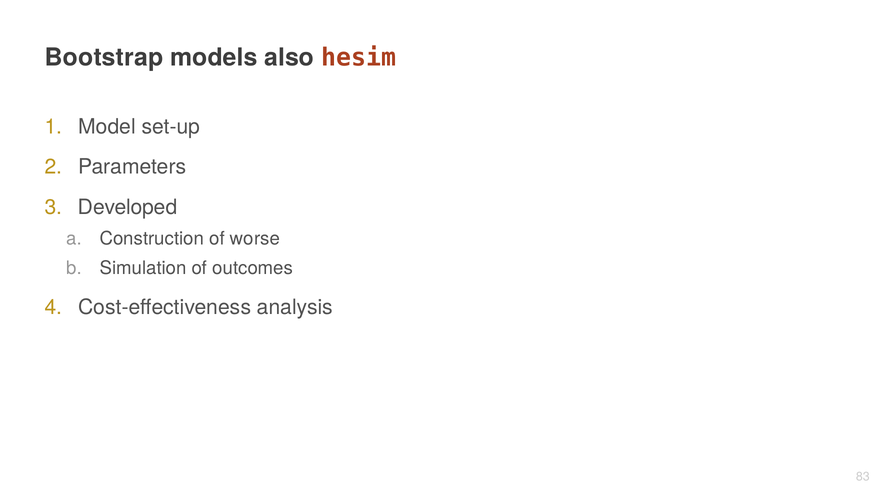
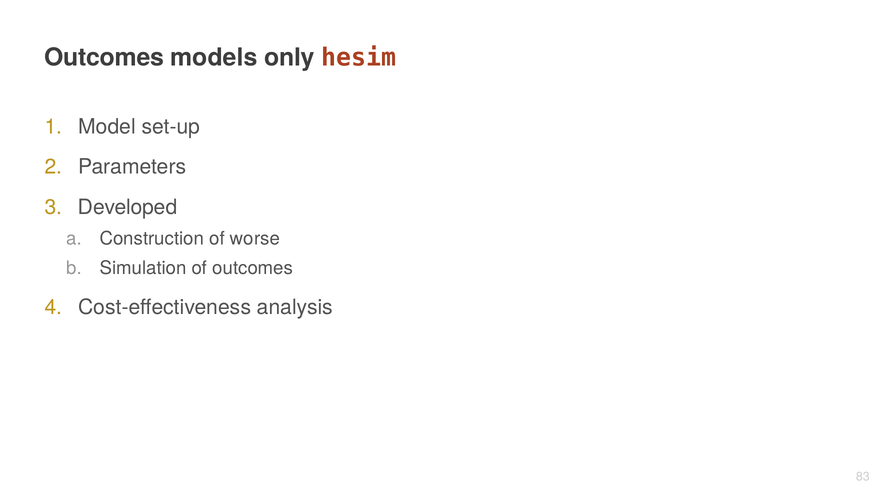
Bootstrap at (104, 58): Bootstrap -> Outcomes
also: also -> only
